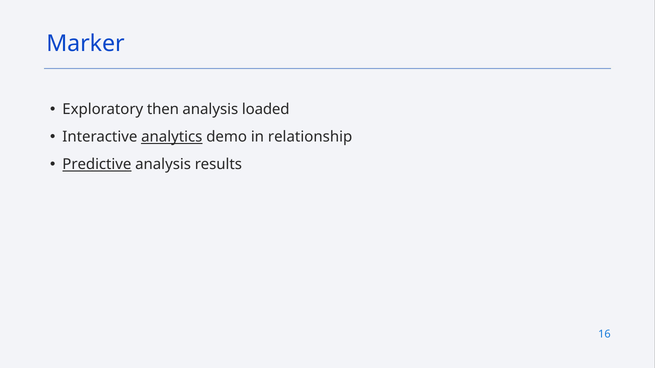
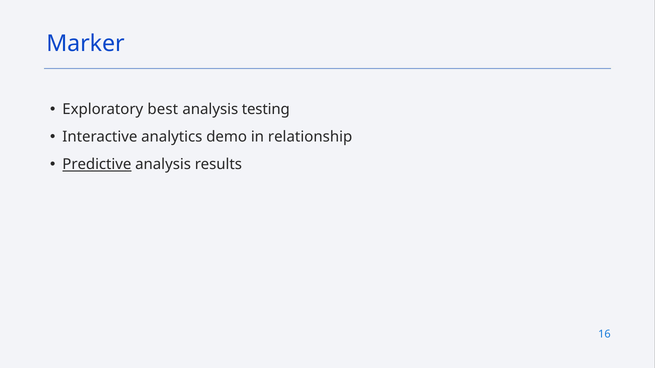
then: then -> best
loaded: loaded -> testing
analytics underline: present -> none
